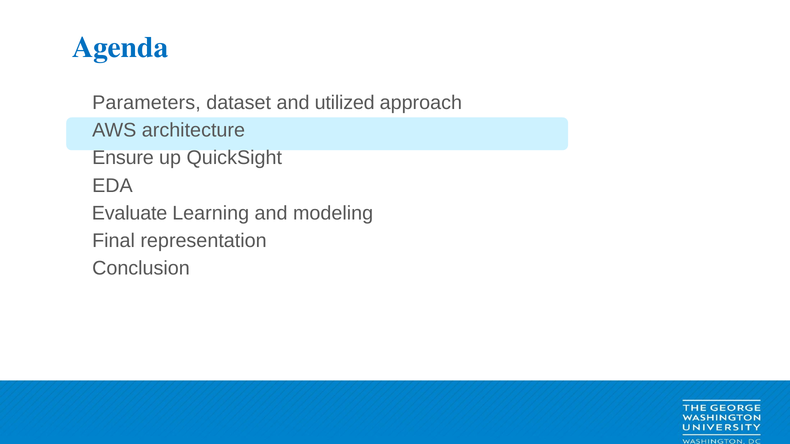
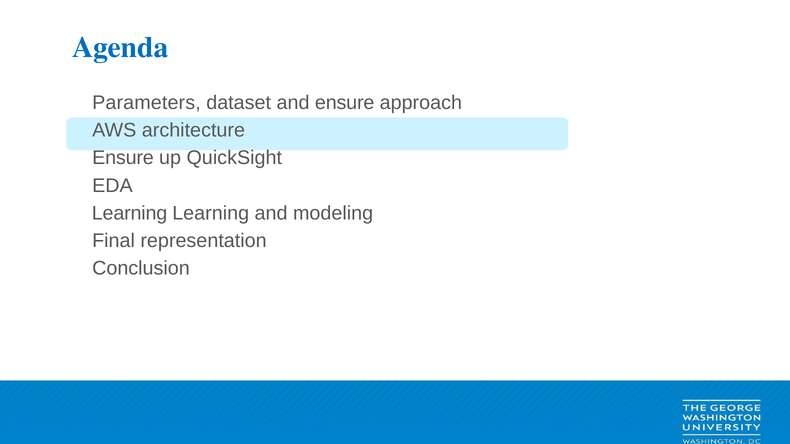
and utilized: utilized -> ensure
Evaluate at (130, 213): Evaluate -> Learning
